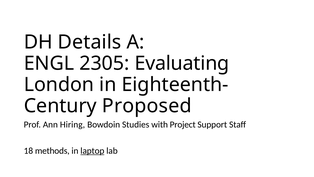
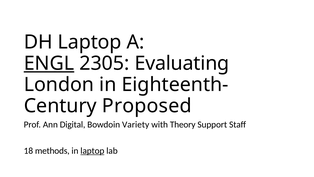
DH Details: Details -> Laptop
ENGL underline: none -> present
Hiring: Hiring -> Digital
Studies: Studies -> Variety
Project: Project -> Theory
